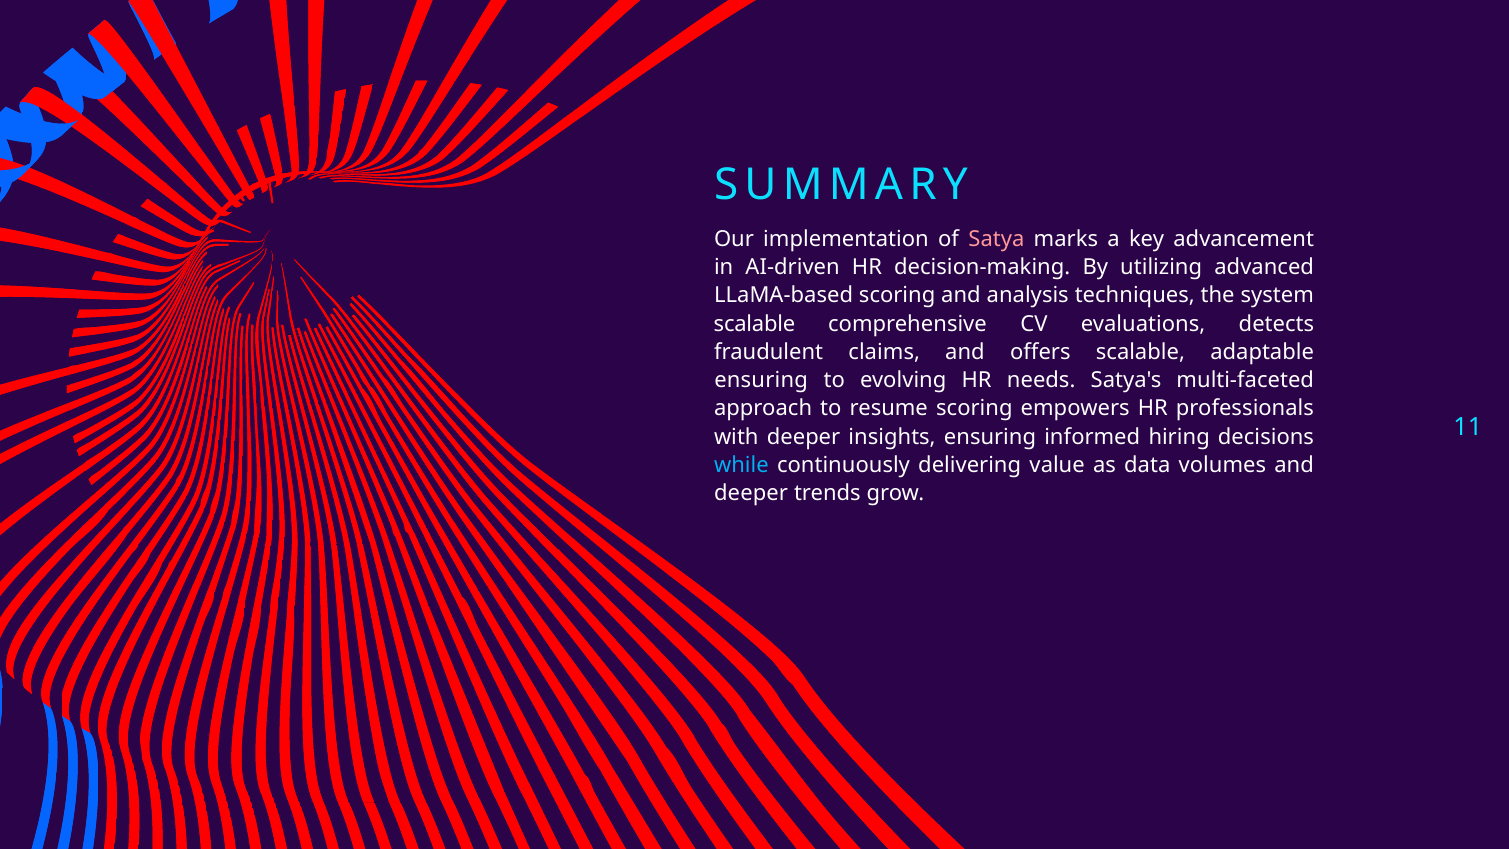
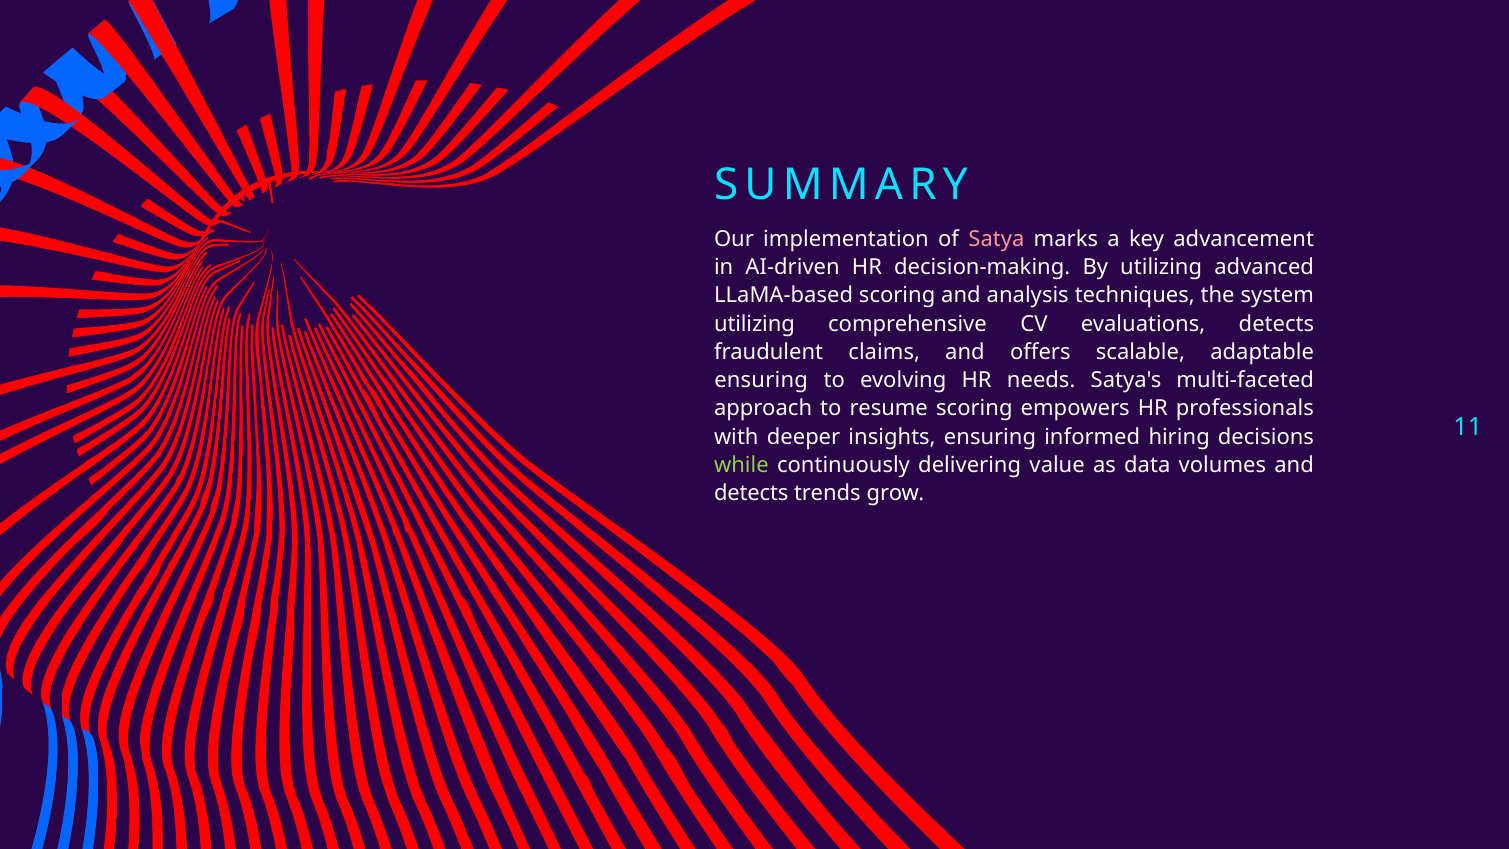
scalable at (754, 324): scalable -> utilizing
while colour: light blue -> light green
deeper at (751, 493): deeper -> detects
